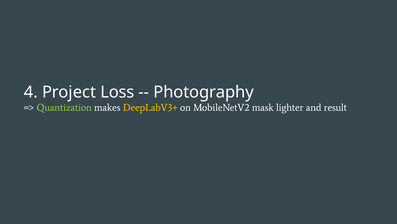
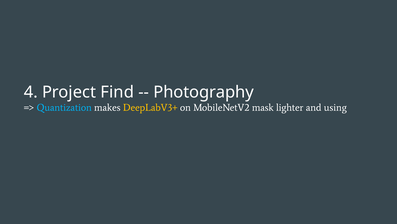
Loss: Loss -> Find
Quantization colour: light green -> light blue
result: result -> using
